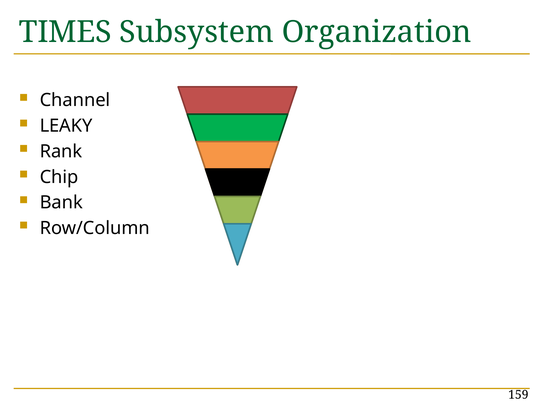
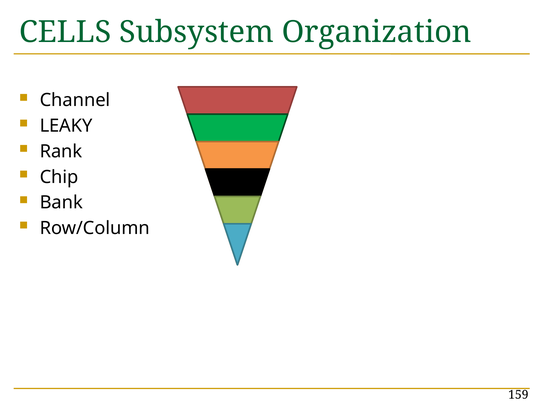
TIMES: TIMES -> CELLS
